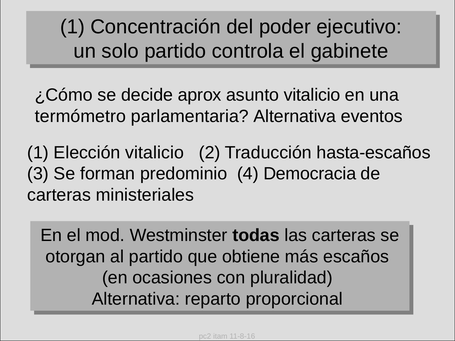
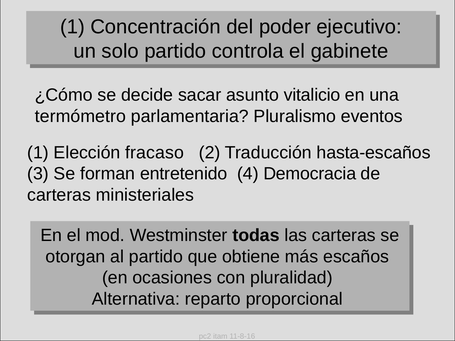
aprox: aprox -> sacar
parlamentaria Alternativa: Alternativa -> Pluralismo
Elección vitalicio: vitalicio -> fracaso
predominio: predominio -> entretenido
